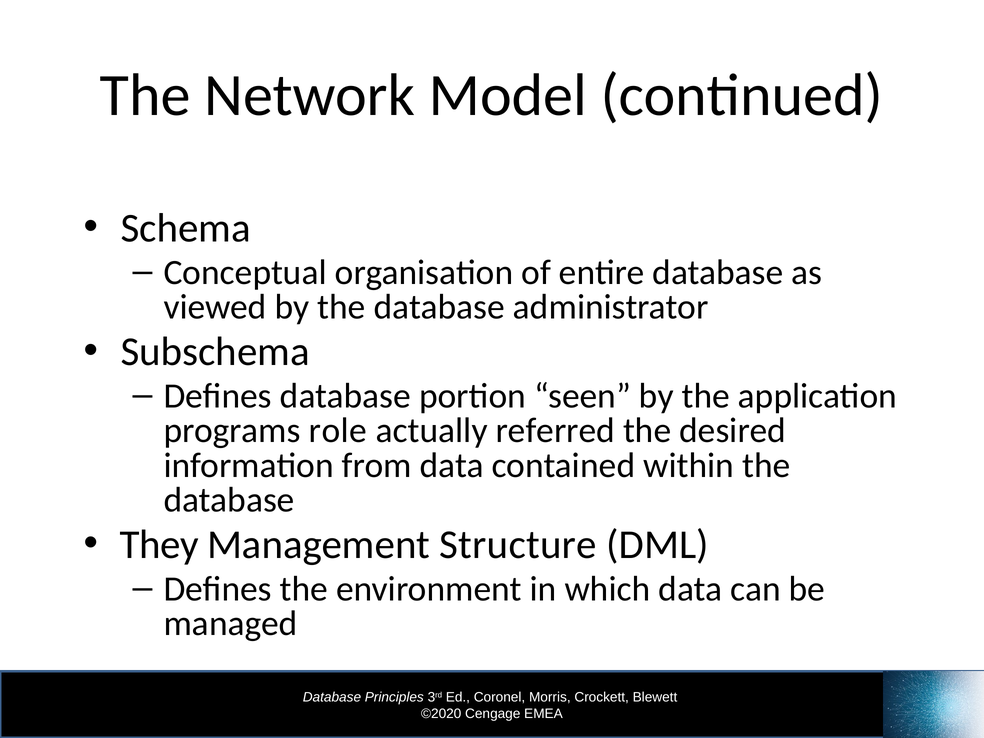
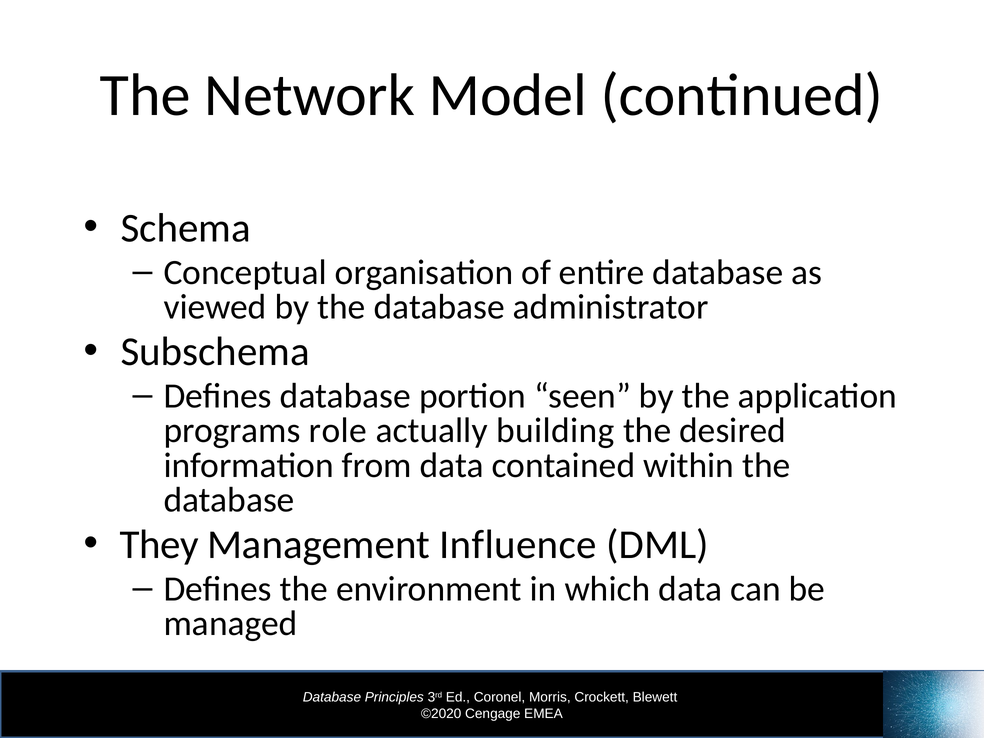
referred: referred -> building
Structure: Structure -> Influence
